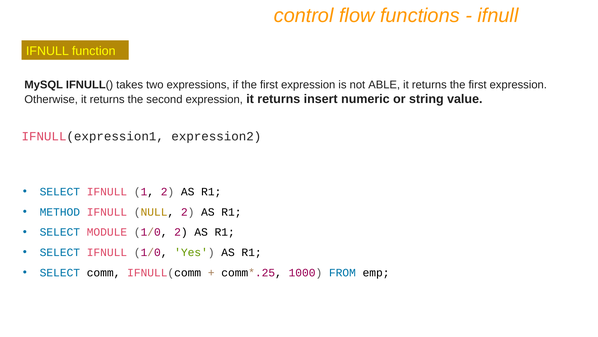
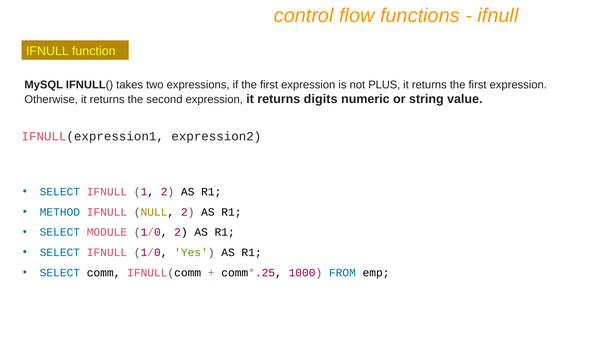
ABLE: ABLE -> PLUS
insert: insert -> digits
